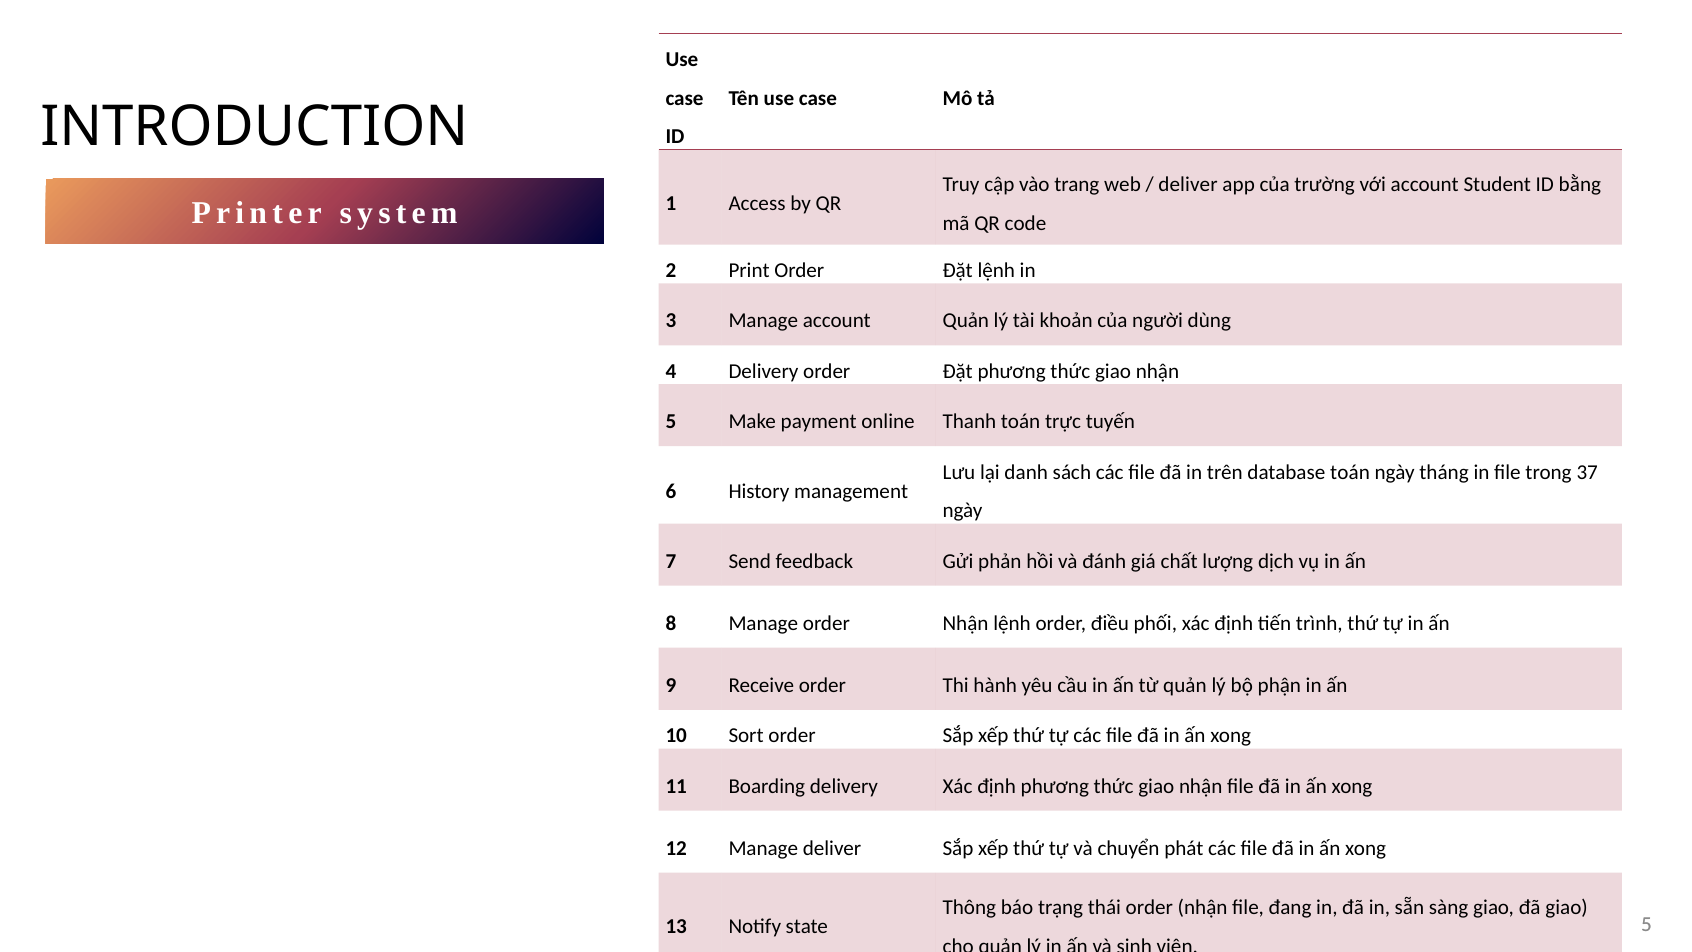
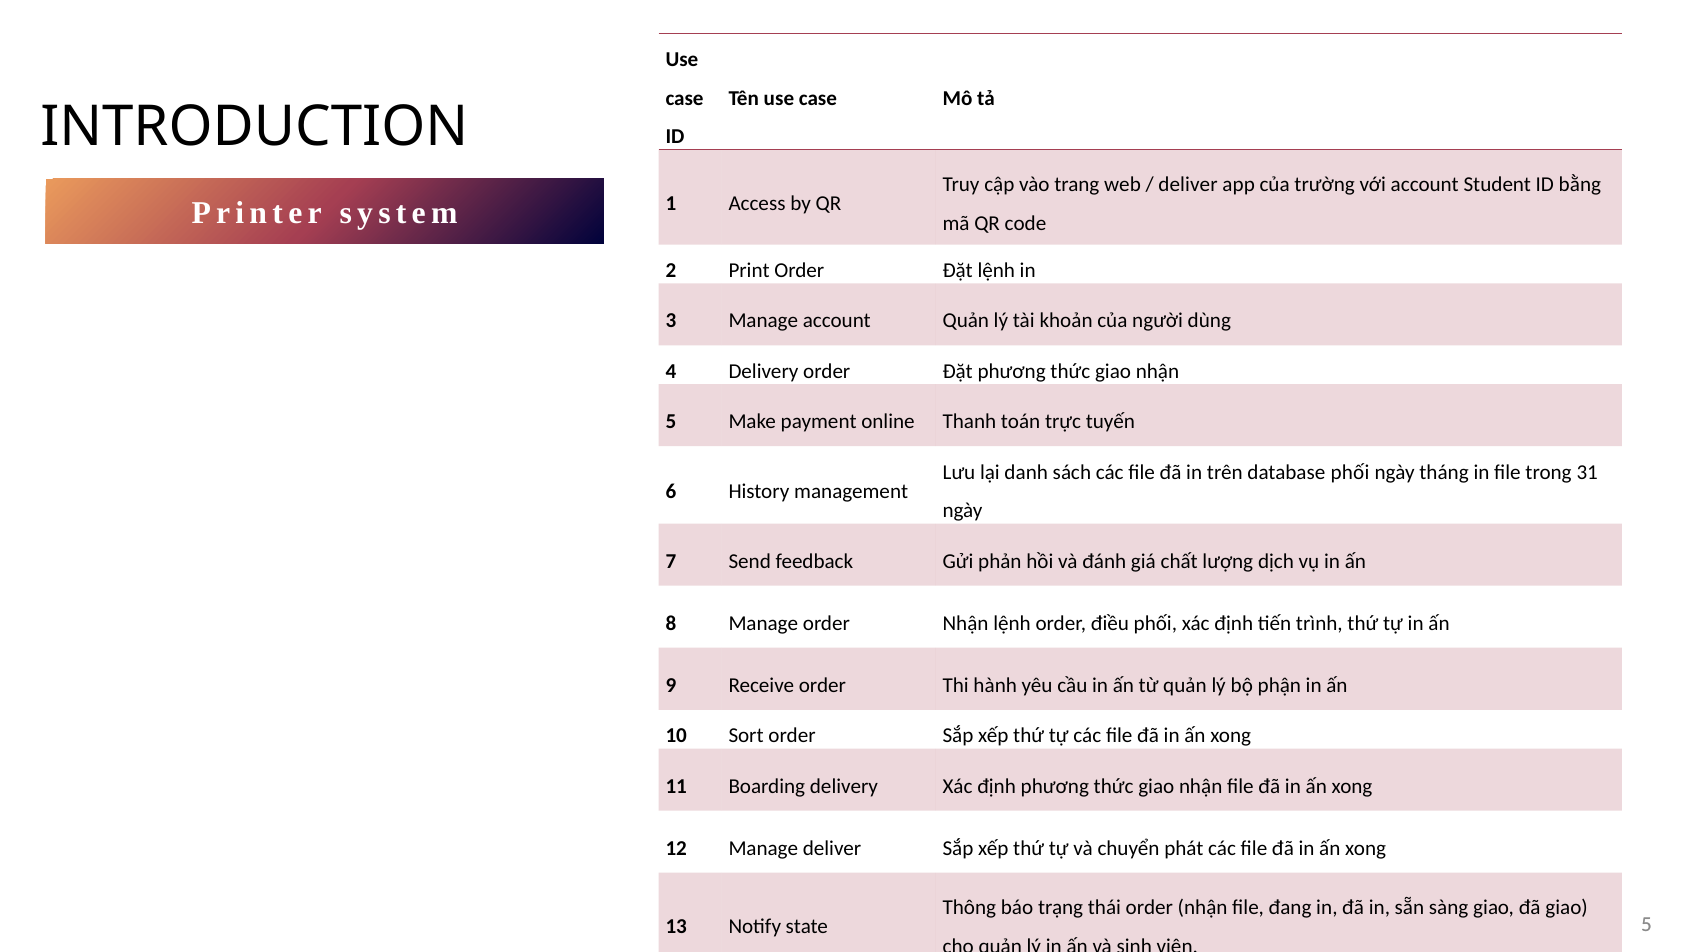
database toán: toán -> phối
37: 37 -> 31
